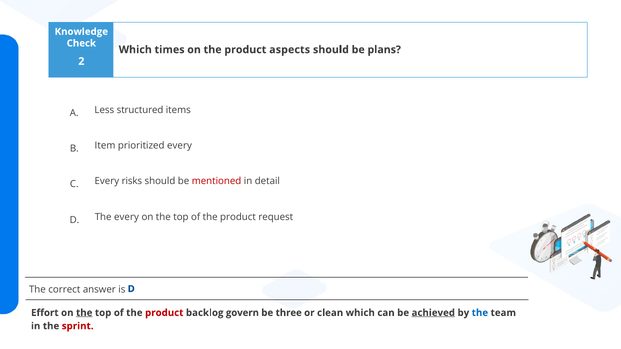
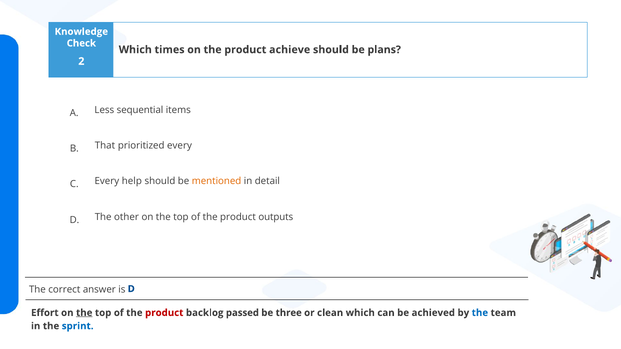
aspects: aspects -> achieve
structured: structured -> sequential
Item: Item -> That
risks: risks -> help
mentioned colour: red -> orange
The every: every -> other
request: request -> outputs
govern: govern -> passed
achieved underline: present -> none
sprint colour: red -> blue
